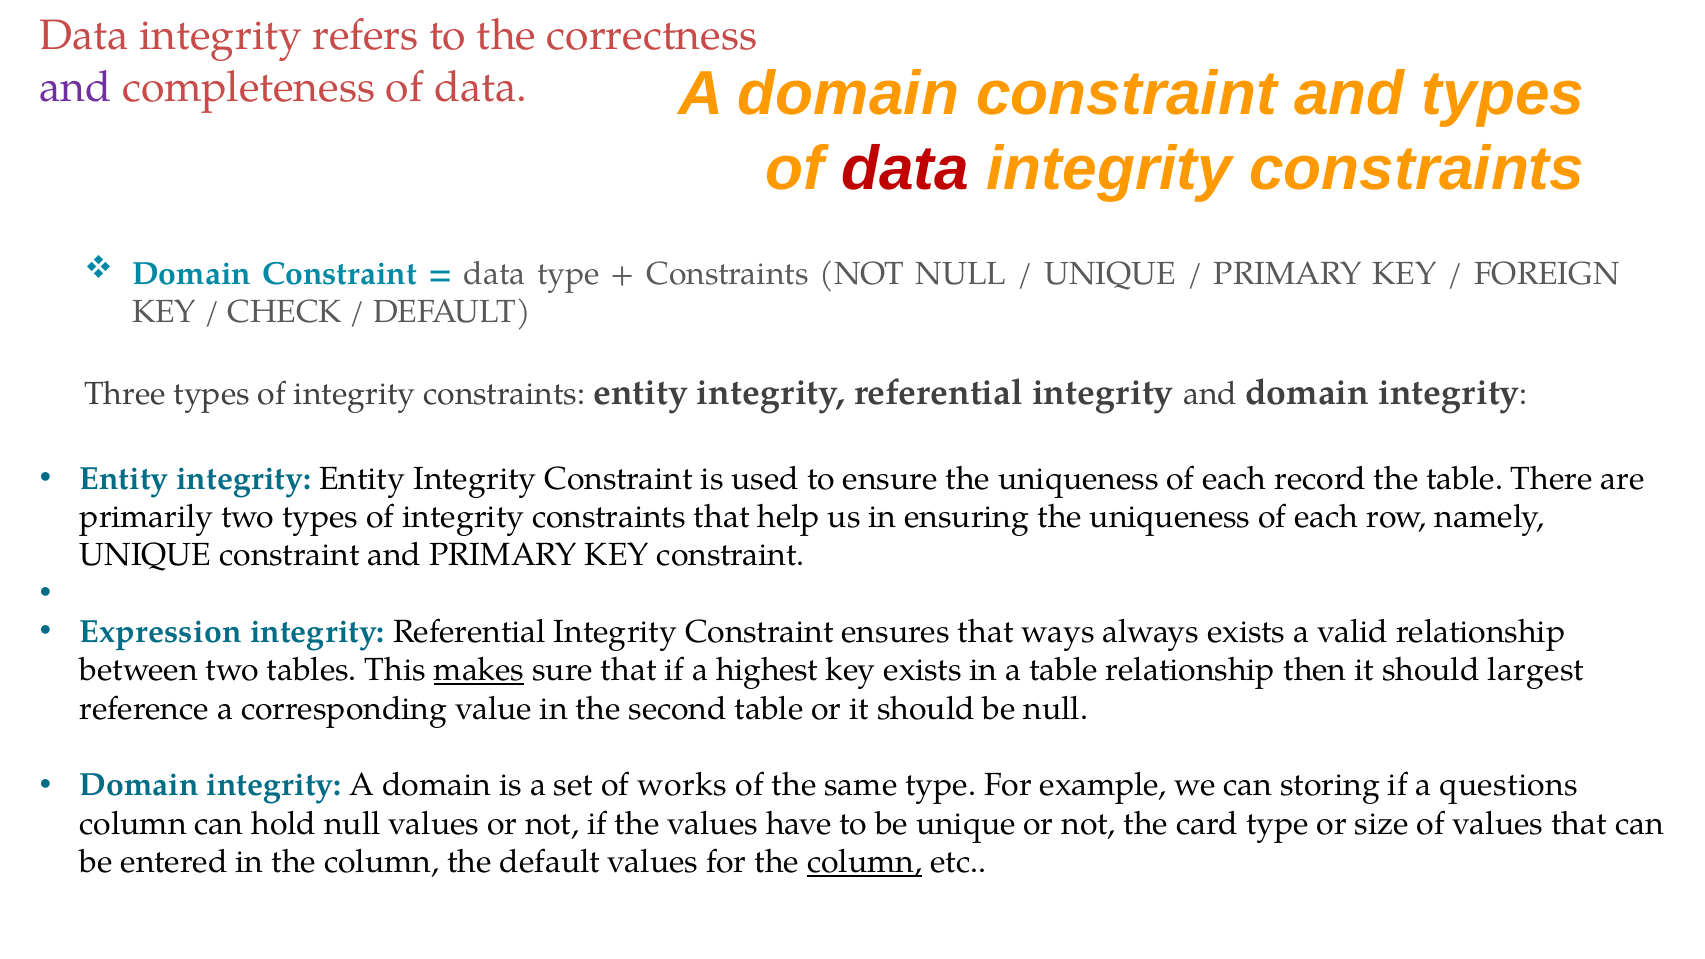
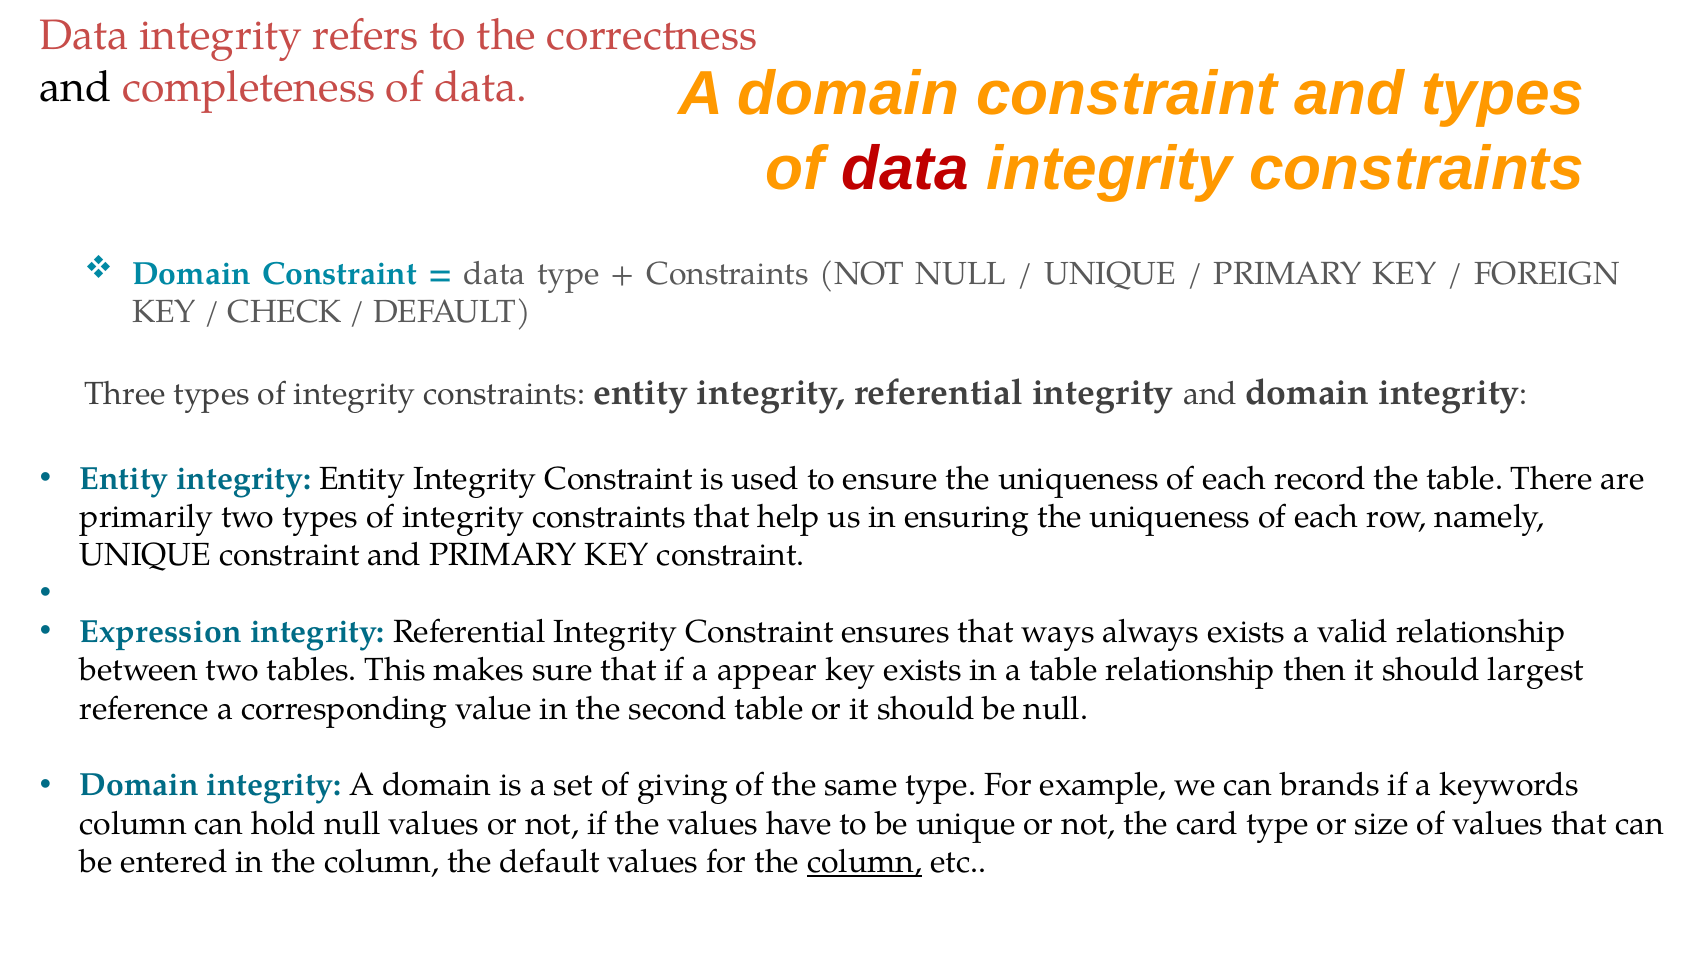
and at (75, 87) colour: purple -> black
makes underline: present -> none
highest: highest -> appear
works: works -> giving
storing: storing -> brands
questions: questions -> keywords
